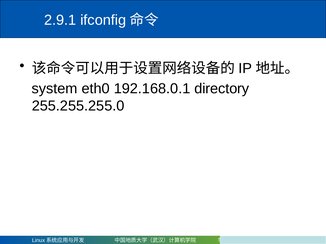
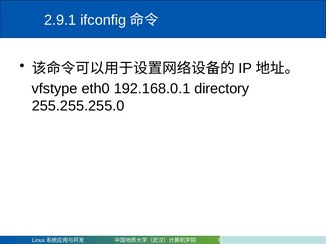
system: system -> vfstype
